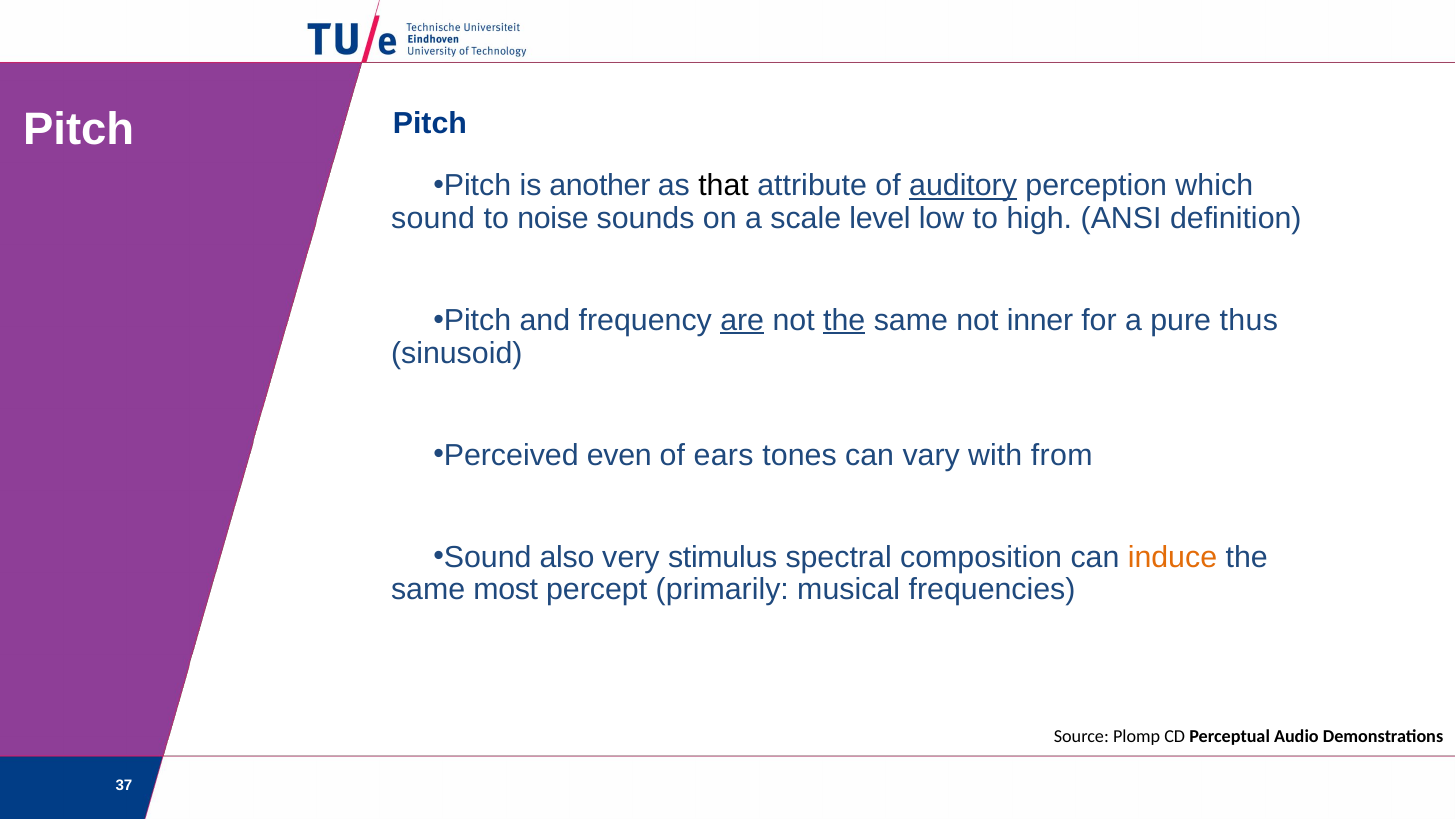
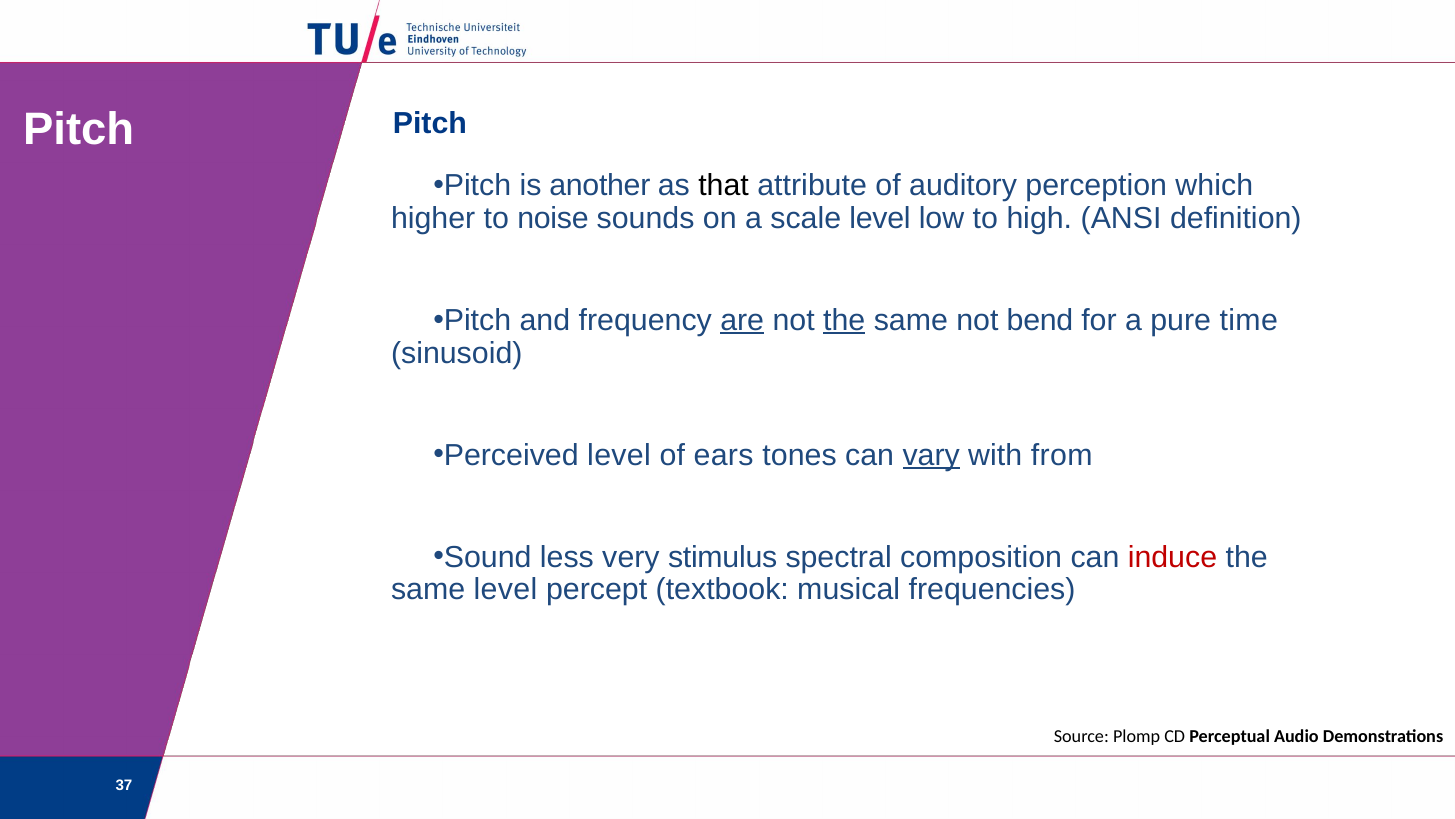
auditory underline: present -> none
sound at (433, 218): sound -> higher
inner: inner -> bend
thus: thus -> time
Perceived even: even -> level
vary underline: none -> present
also: also -> less
induce colour: orange -> red
same most: most -> level
primarily: primarily -> textbook
